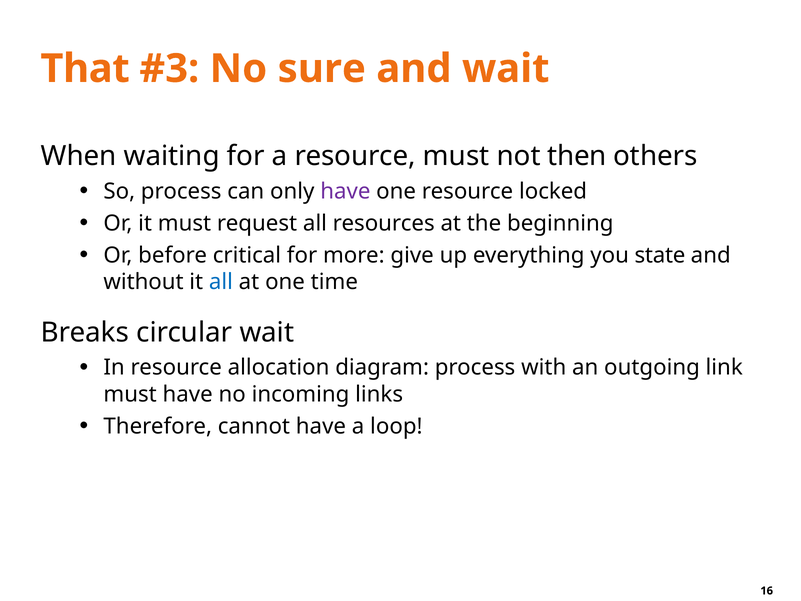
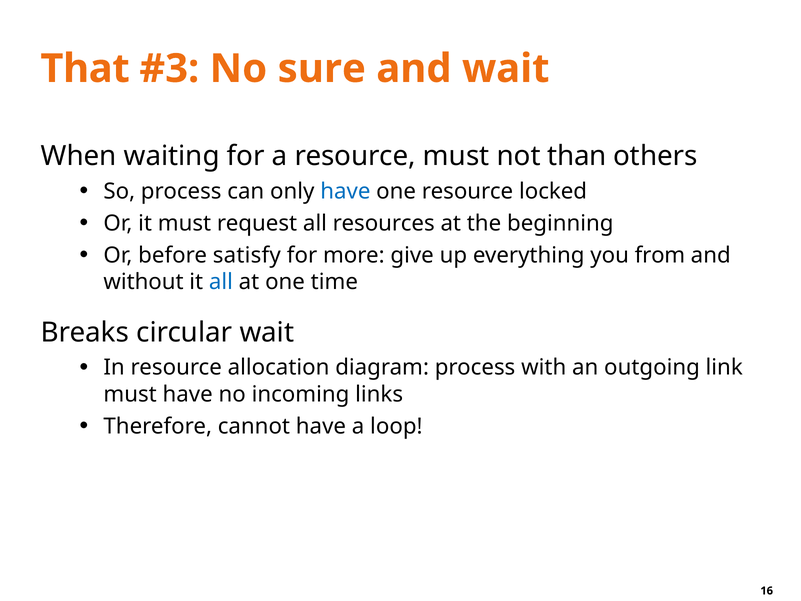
then: then -> than
have at (345, 191) colour: purple -> blue
critical: critical -> satisfy
state: state -> from
